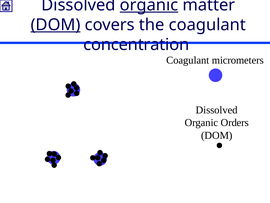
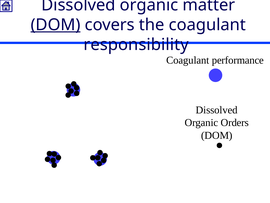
organic at (149, 5) underline: present -> none
concentration: concentration -> responsibility
micrometers: micrometers -> performance
